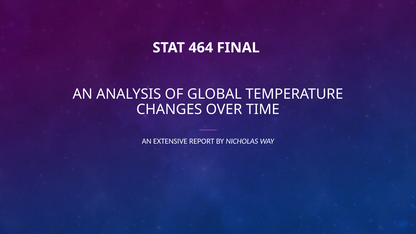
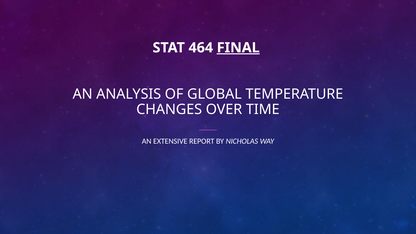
FINAL underline: none -> present
